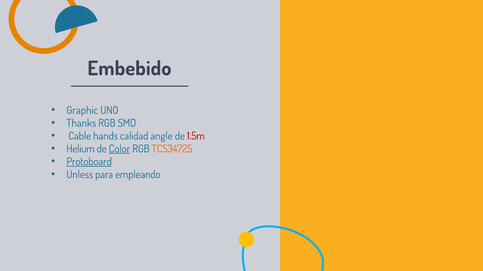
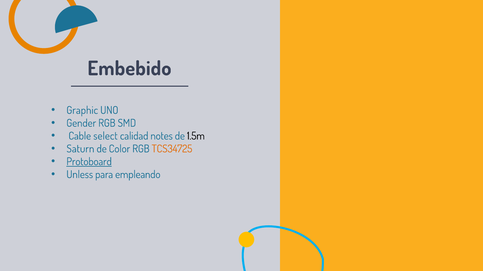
Thanks: Thanks -> Gender
hands: hands -> select
angle: angle -> notes
1.5m colour: red -> black
Helium: Helium -> Saturn
Color underline: present -> none
